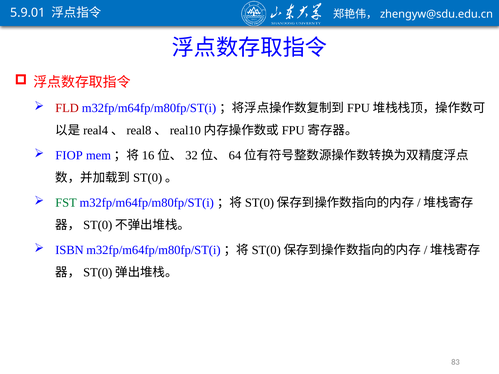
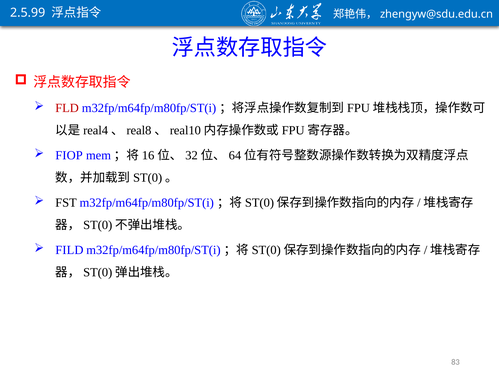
5.9.01: 5.9.01 -> 2.5.99
FST colour: green -> black
ISBN: ISBN -> FILD
